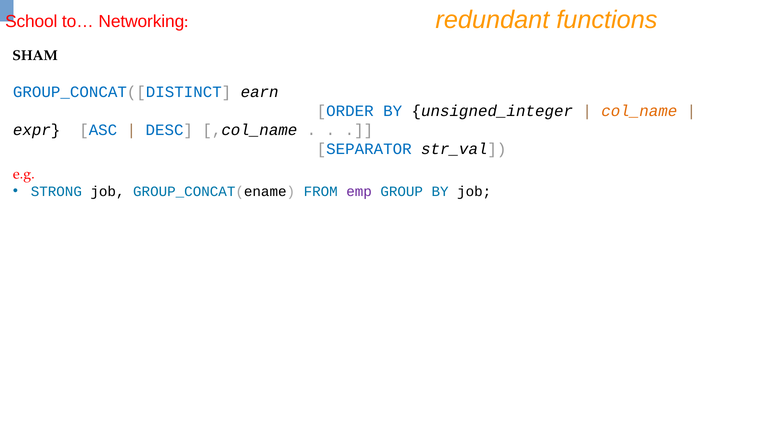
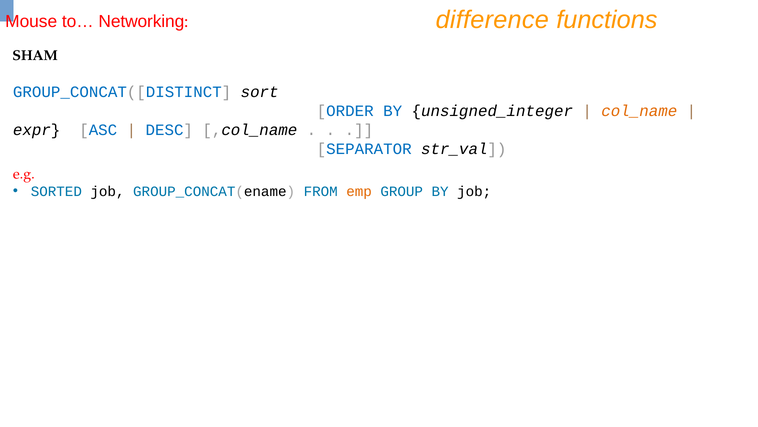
redundant: redundant -> difference
School: School -> Mouse
earn: earn -> sort
STRONG: STRONG -> SORTED
emp colour: purple -> orange
